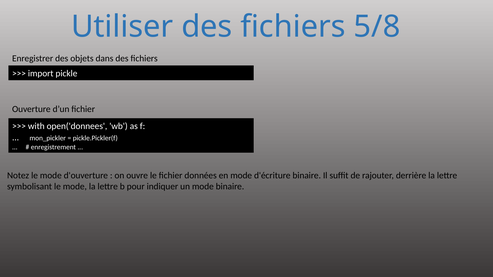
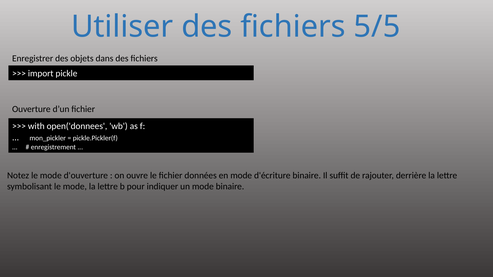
5/8: 5/8 -> 5/5
